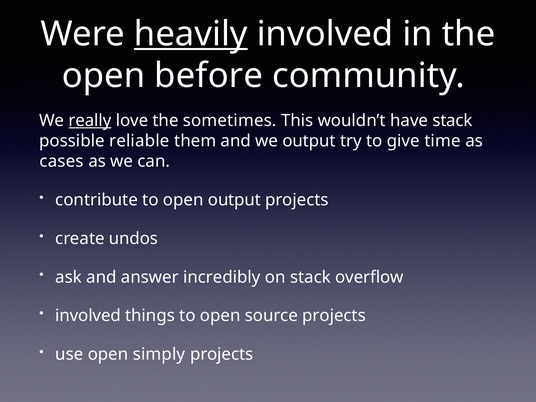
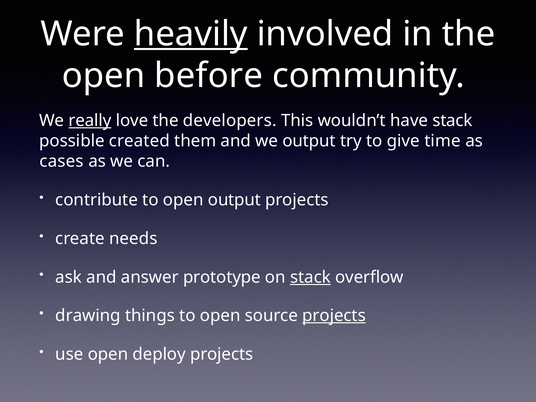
sometimes: sometimes -> developers
reliable: reliable -> created
undos: undos -> needs
incredibly: incredibly -> prototype
stack at (310, 277) underline: none -> present
involved at (88, 316): involved -> drawing
projects at (334, 316) underline: none -> present
simply: simply -> deploy
